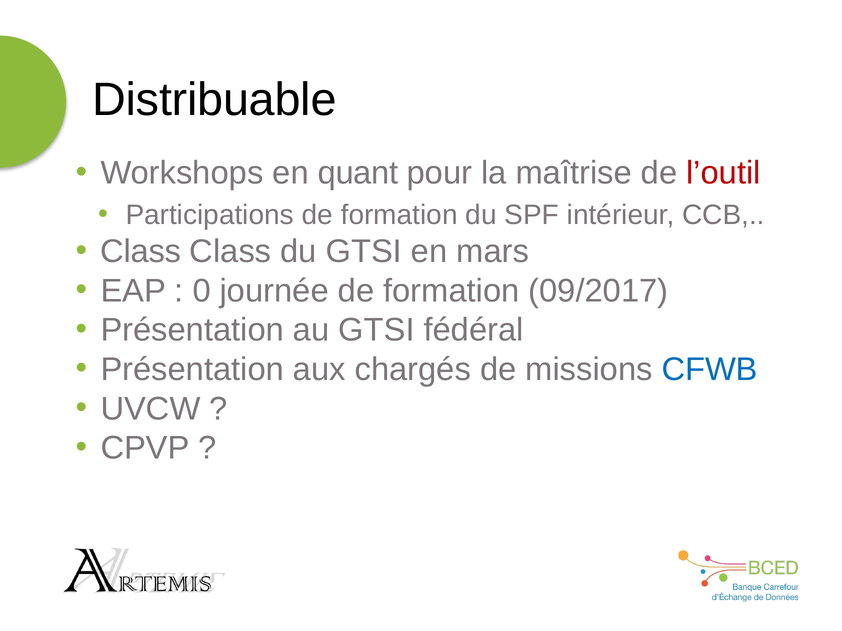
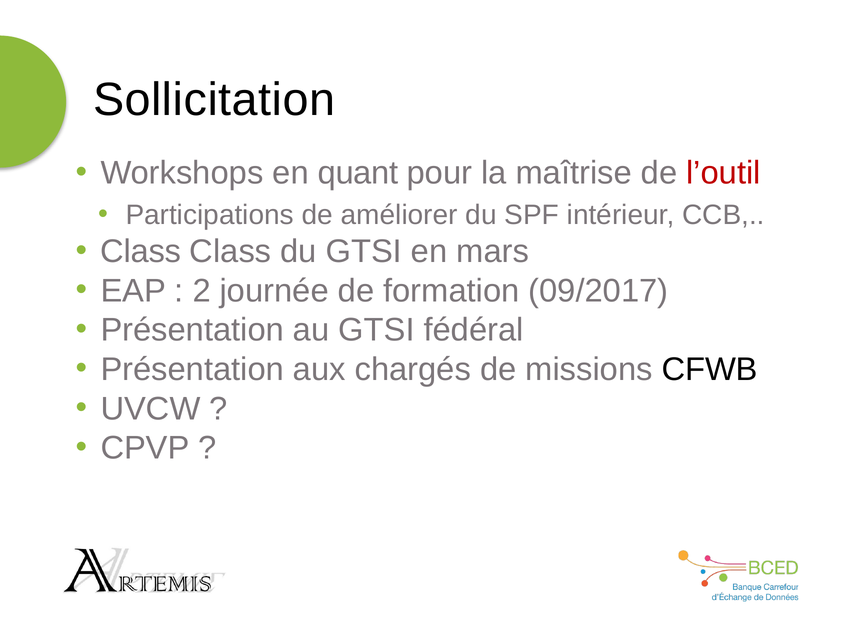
Distribuable: Distribuable -> Sollicitation
Participations de formation: formation -> améliorer
0: 0 -> 2
CFWB colour: blue -> black
